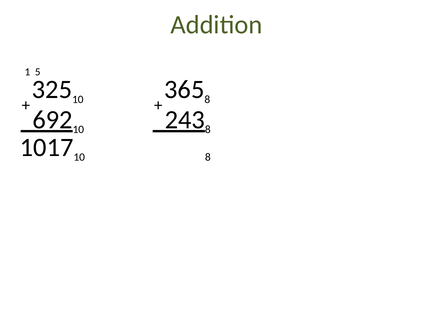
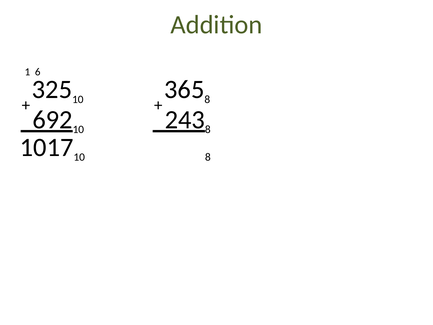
5: 5 -> 6
